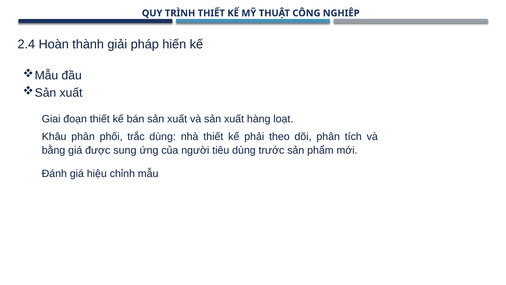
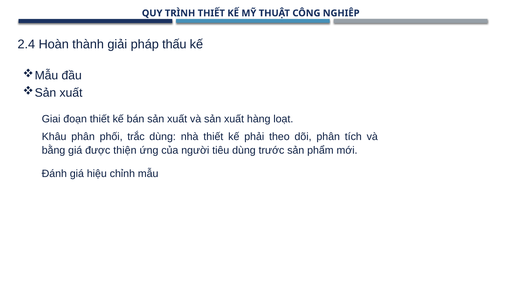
hiến: hiến -> thấu
sung: sung -> thiện
